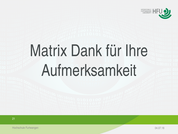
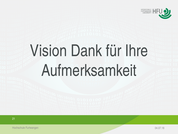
Matrix: Matrix -> Vision
